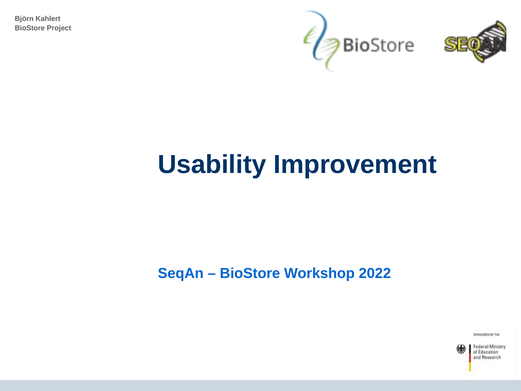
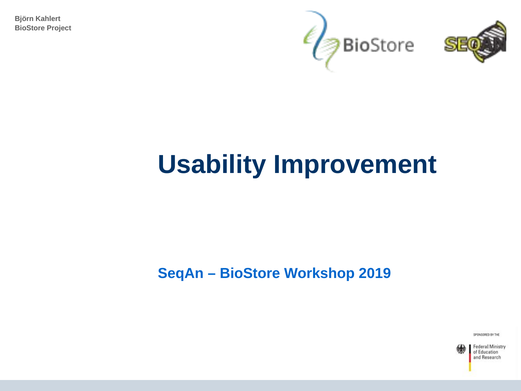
2022: 2022 -> 2019
